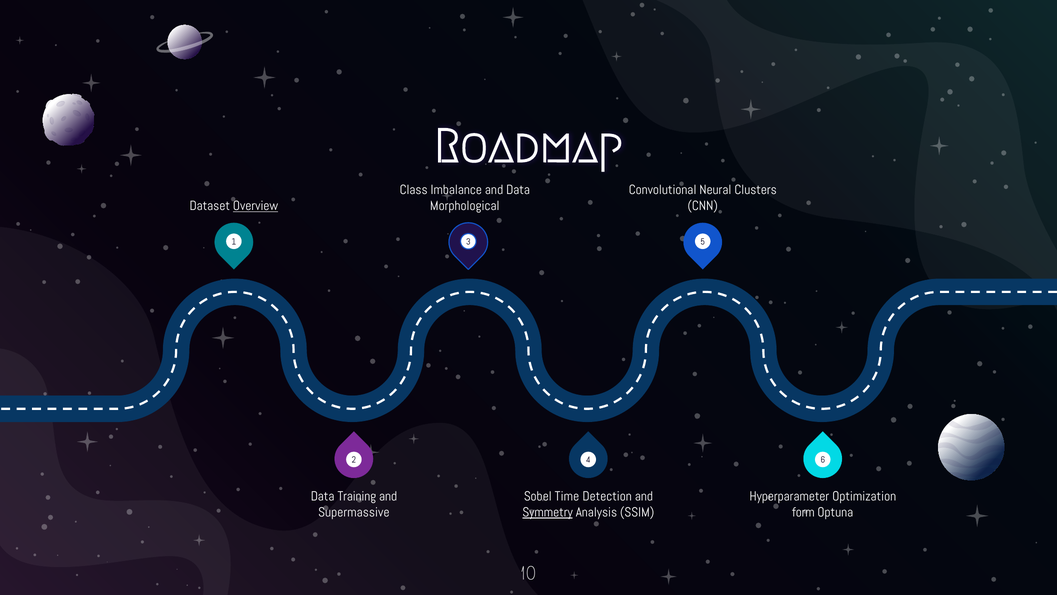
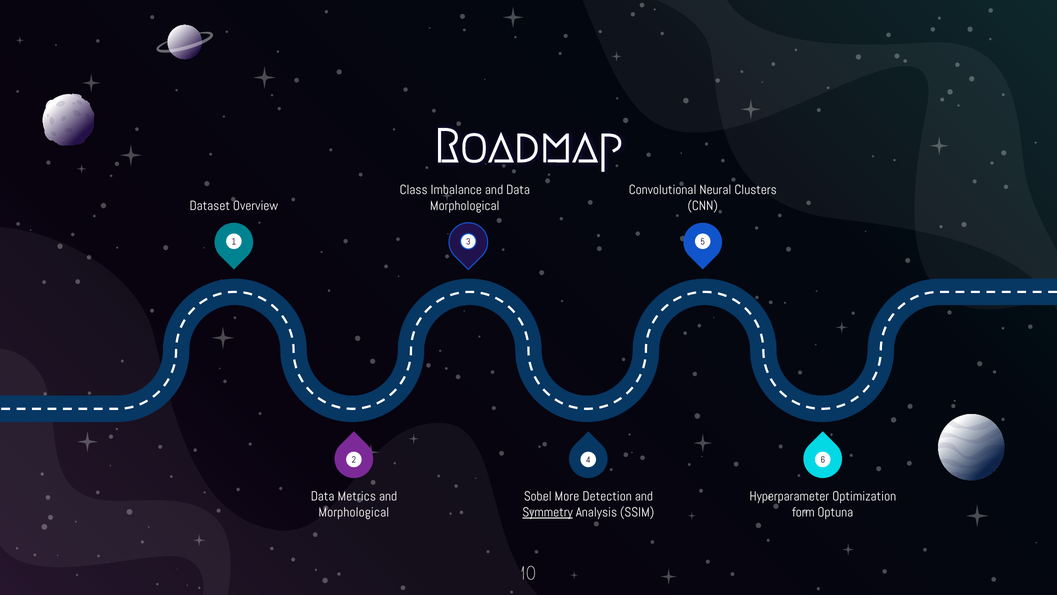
Overview underline: present -> none
Training: Training -> Metrics
Time: Time -> More
Supermassive at (354, 512): Supermassive -> Morphological
